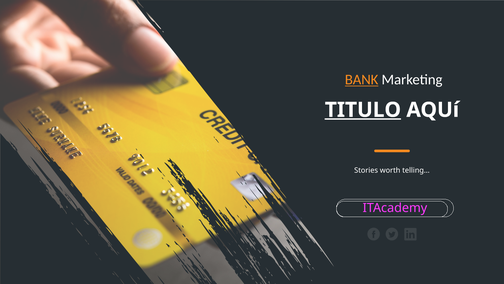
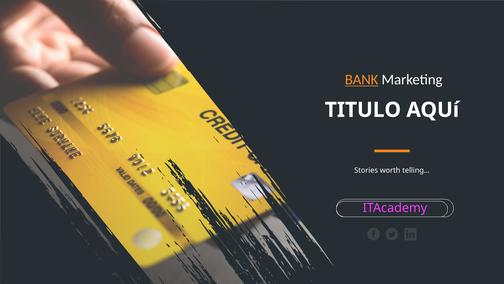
TITULO underline: present -> none
